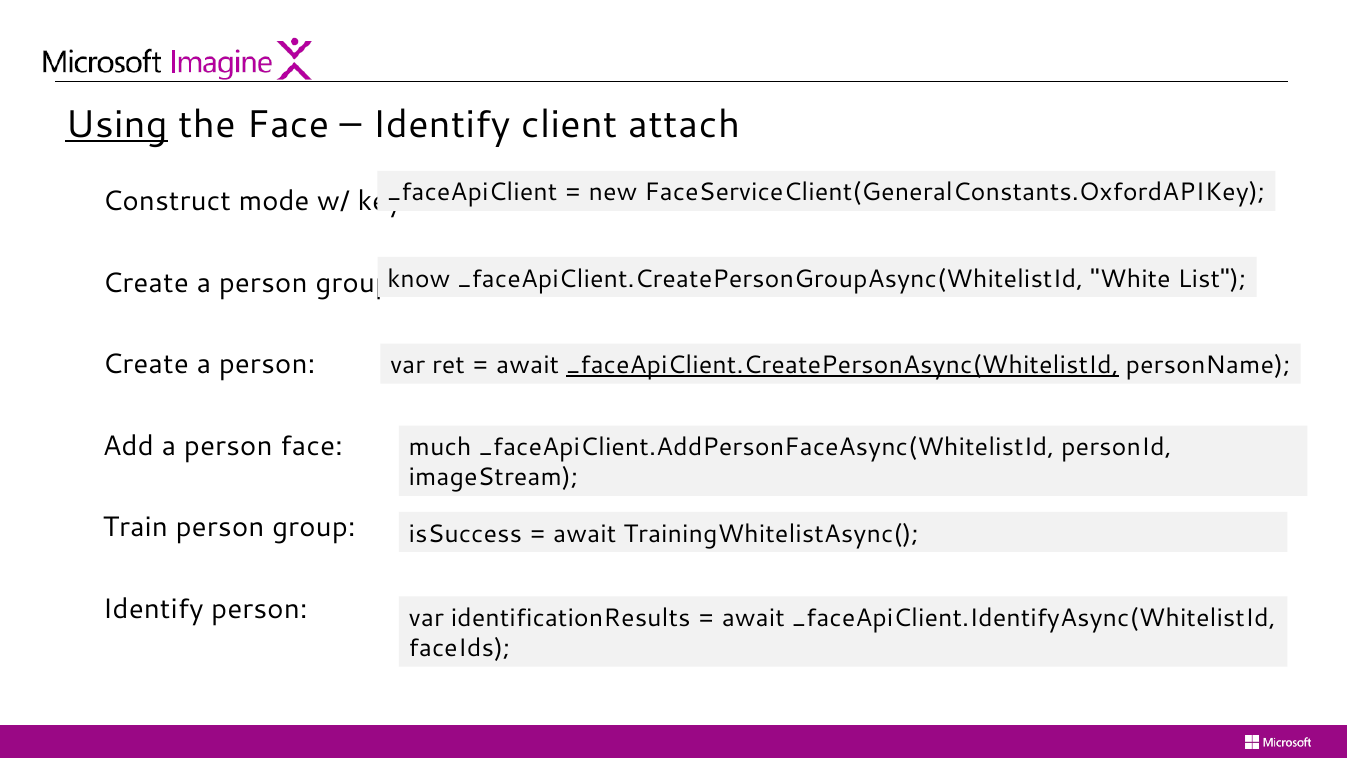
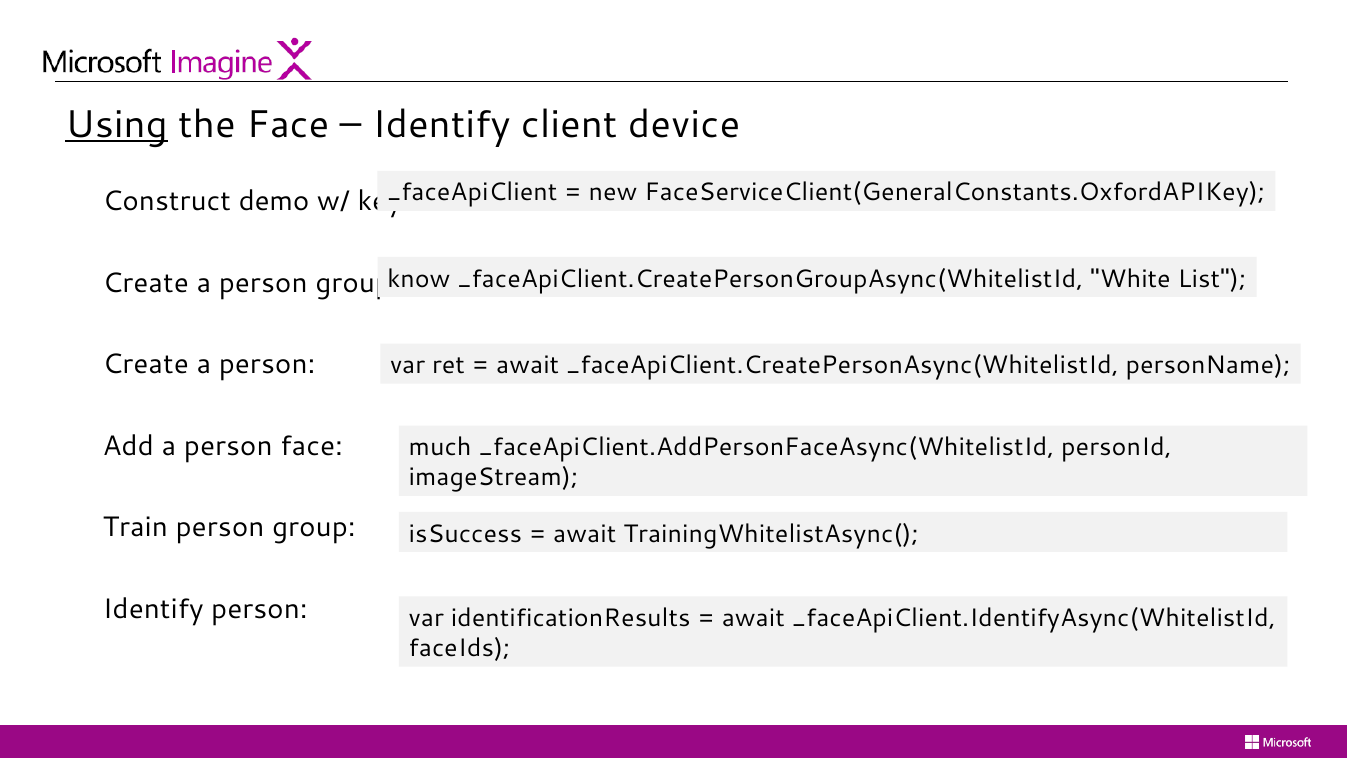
attach: attach -> device
mode: mode -> demo
_faceApiClient.CreatePersonAsync(WhitelistId underline: present -> none
